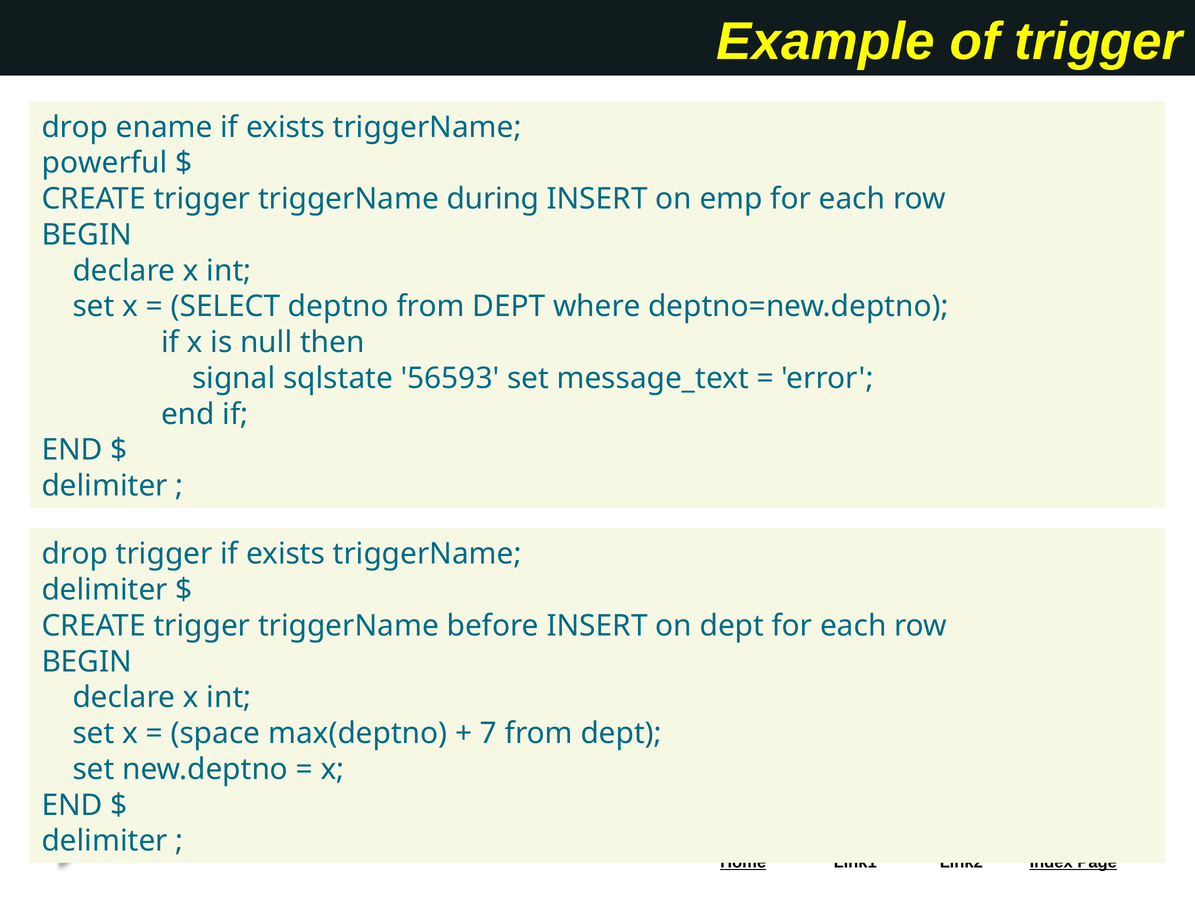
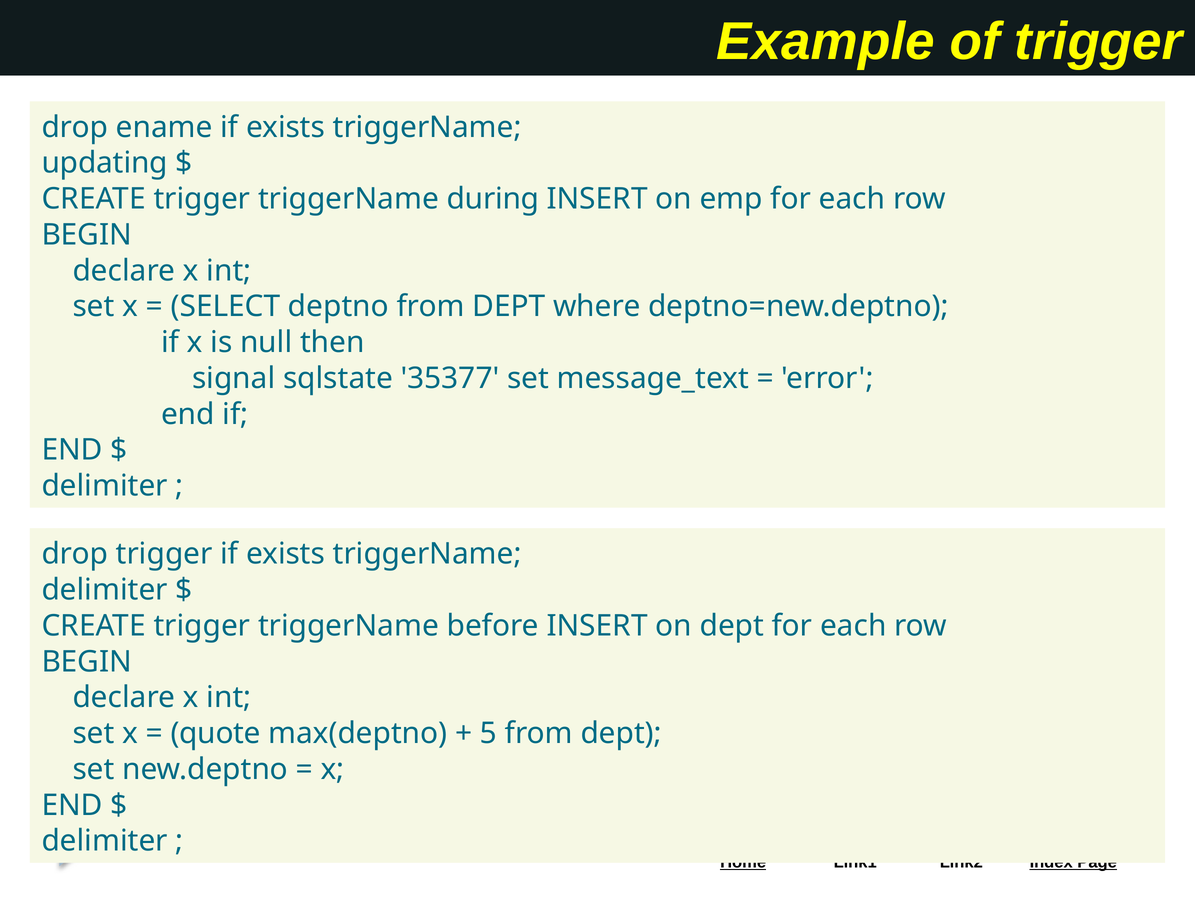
powerful: powerful -> updating
56593: 56593 -> 35377
space: space -> quote
7: 7 -> 5
